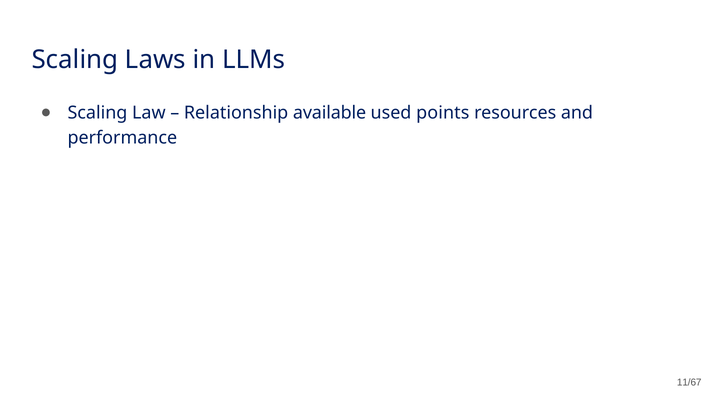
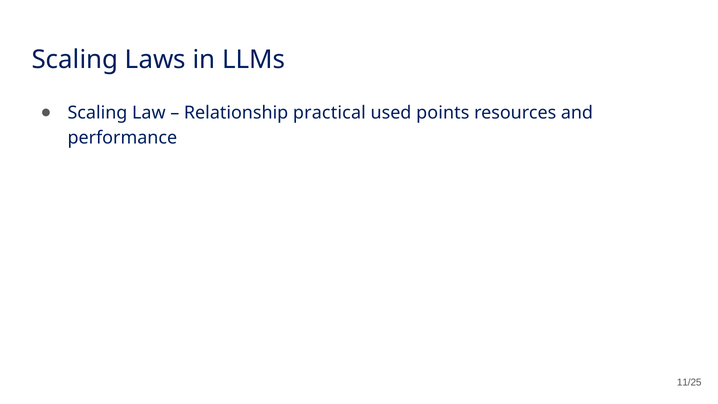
available: available -> practical
11/67: 11/67 -> 11/25
